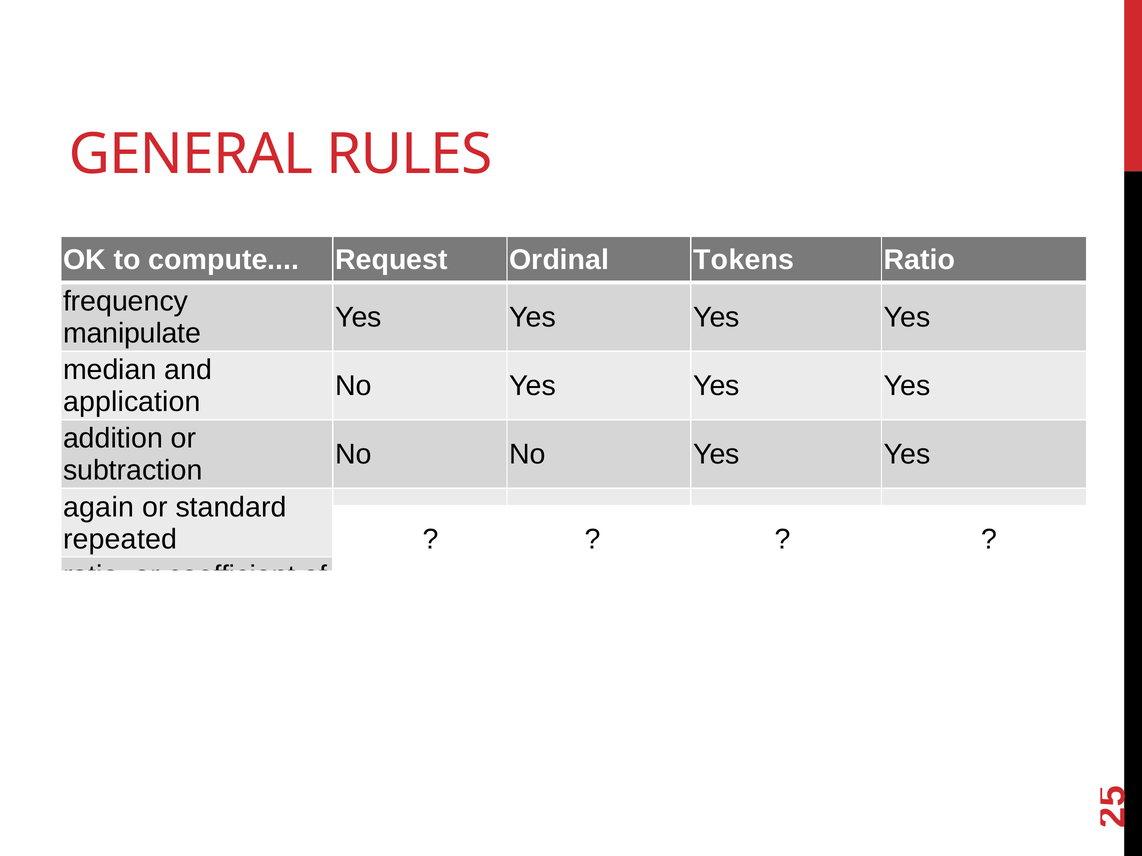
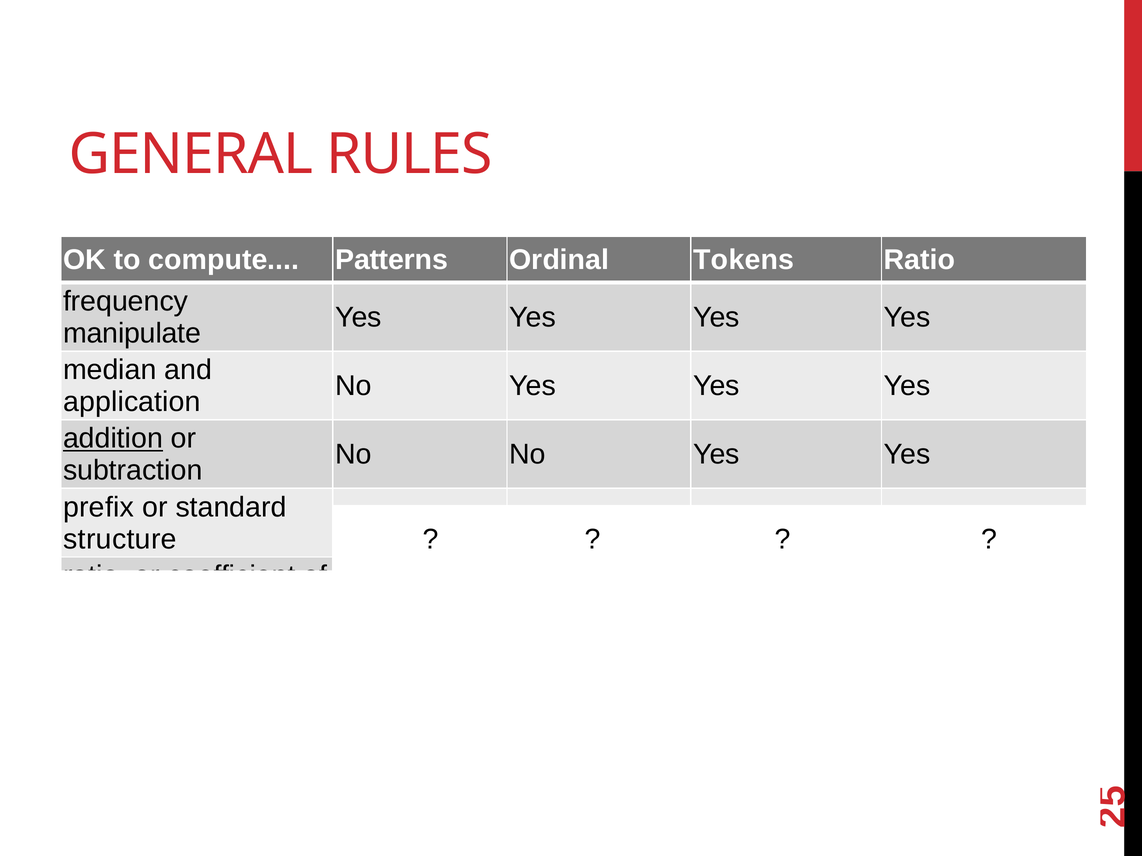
Request: Request -> Patterns
addition underline: none -> present
again: again -> prefix
repeated: repeated -> structure
